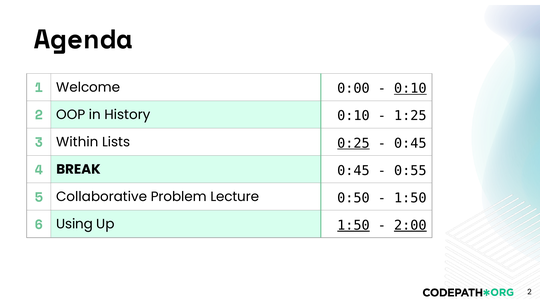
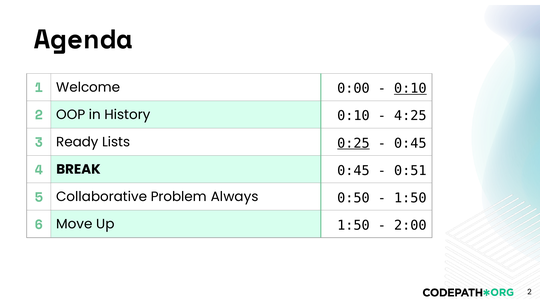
1:25: 1:25 -> 4:25
Within: Within -> Ready
0:55: 0:55 -> 0:51
Lecture: Lecture -> Always
Using: Using -> Move
1:50 at (353, 225) underline: present -> none
2:00 underline: present -> none
